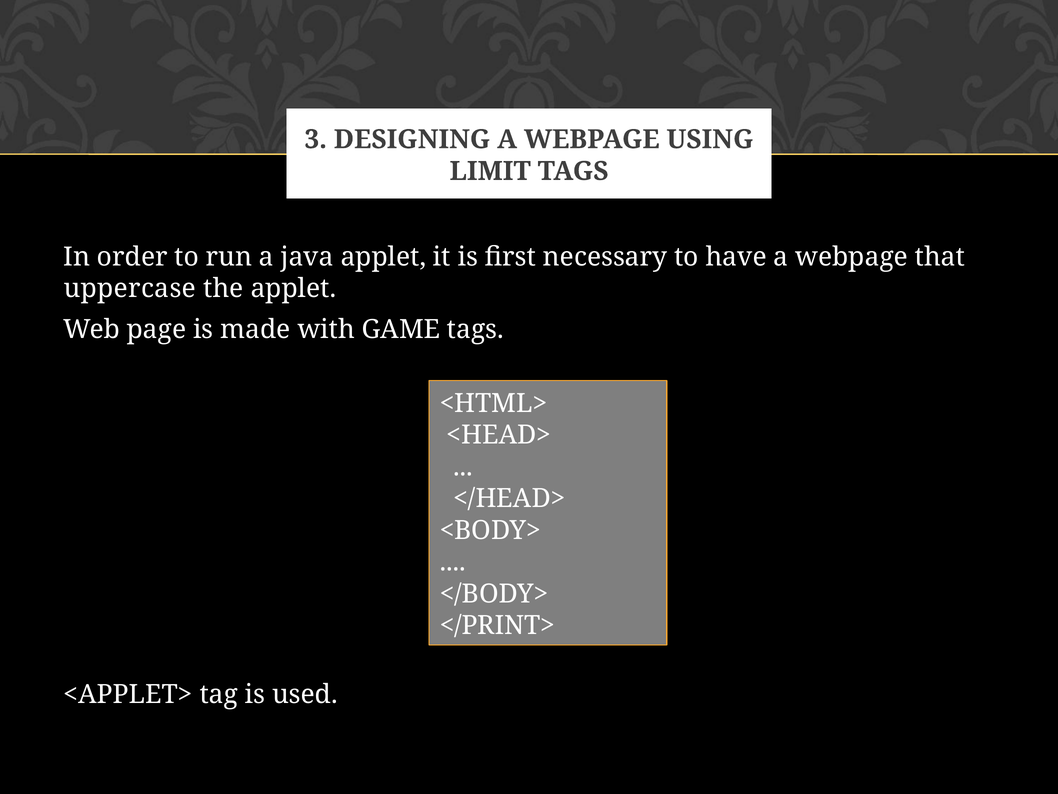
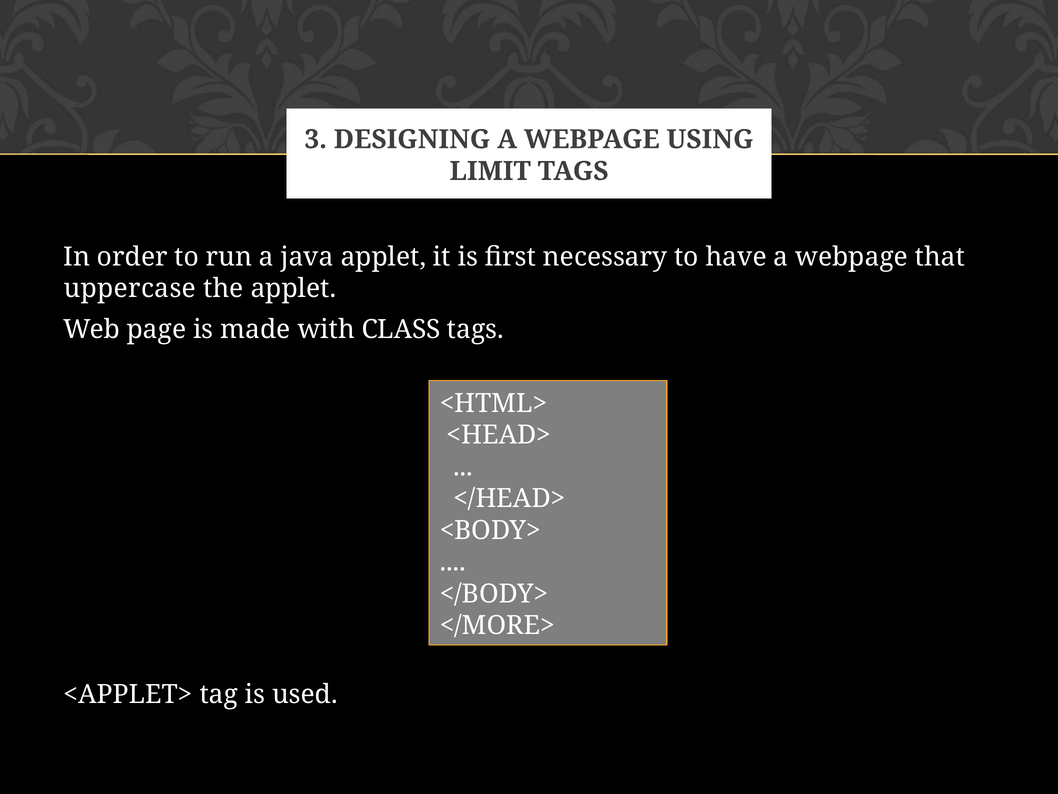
GAME: GAME -> CLASS
</PRINT>: </PRINT> -> </MORE>
